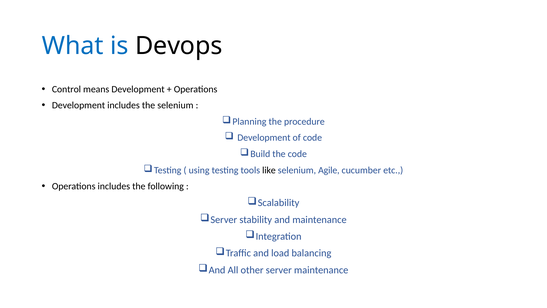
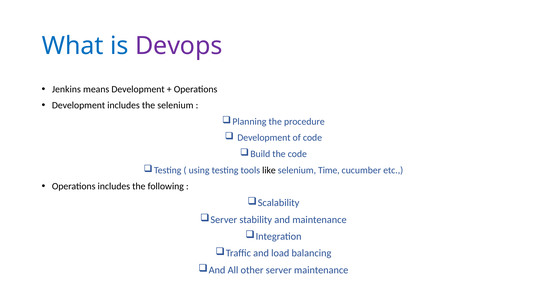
Devops colour: black -> purple
Control: Control -> Jenkins
Agile: Agile -> Time
